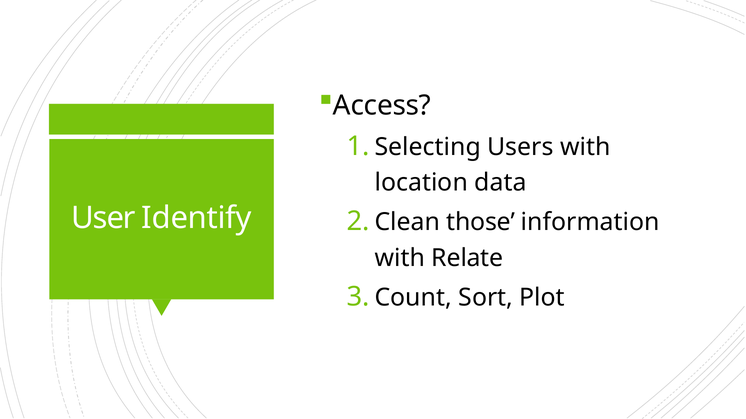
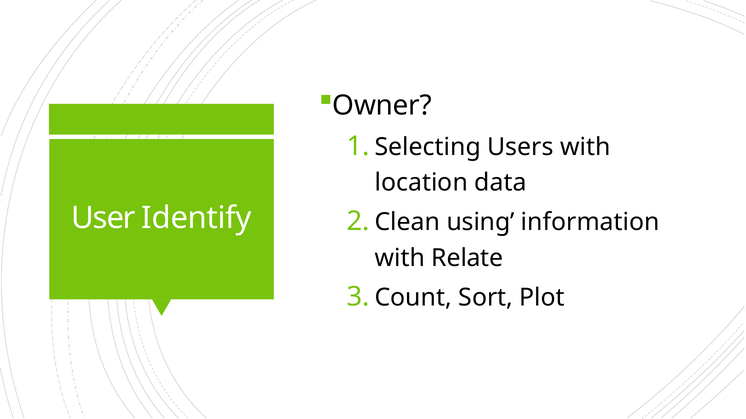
Access: Access -> Owner
those: those -> using
